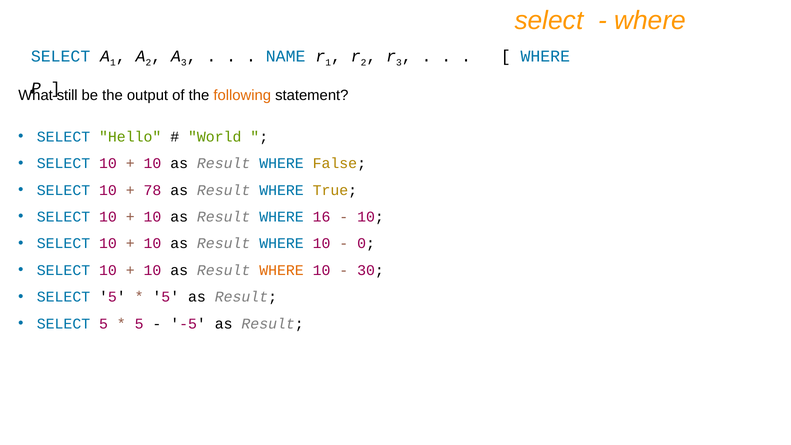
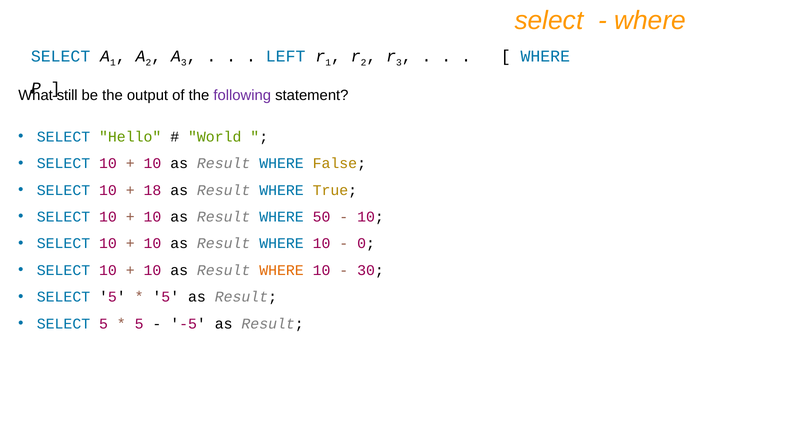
NAME: NAME -> LEFT
following colour: orange -> purple
78: 78 -> 18
16: 16 -> 50
